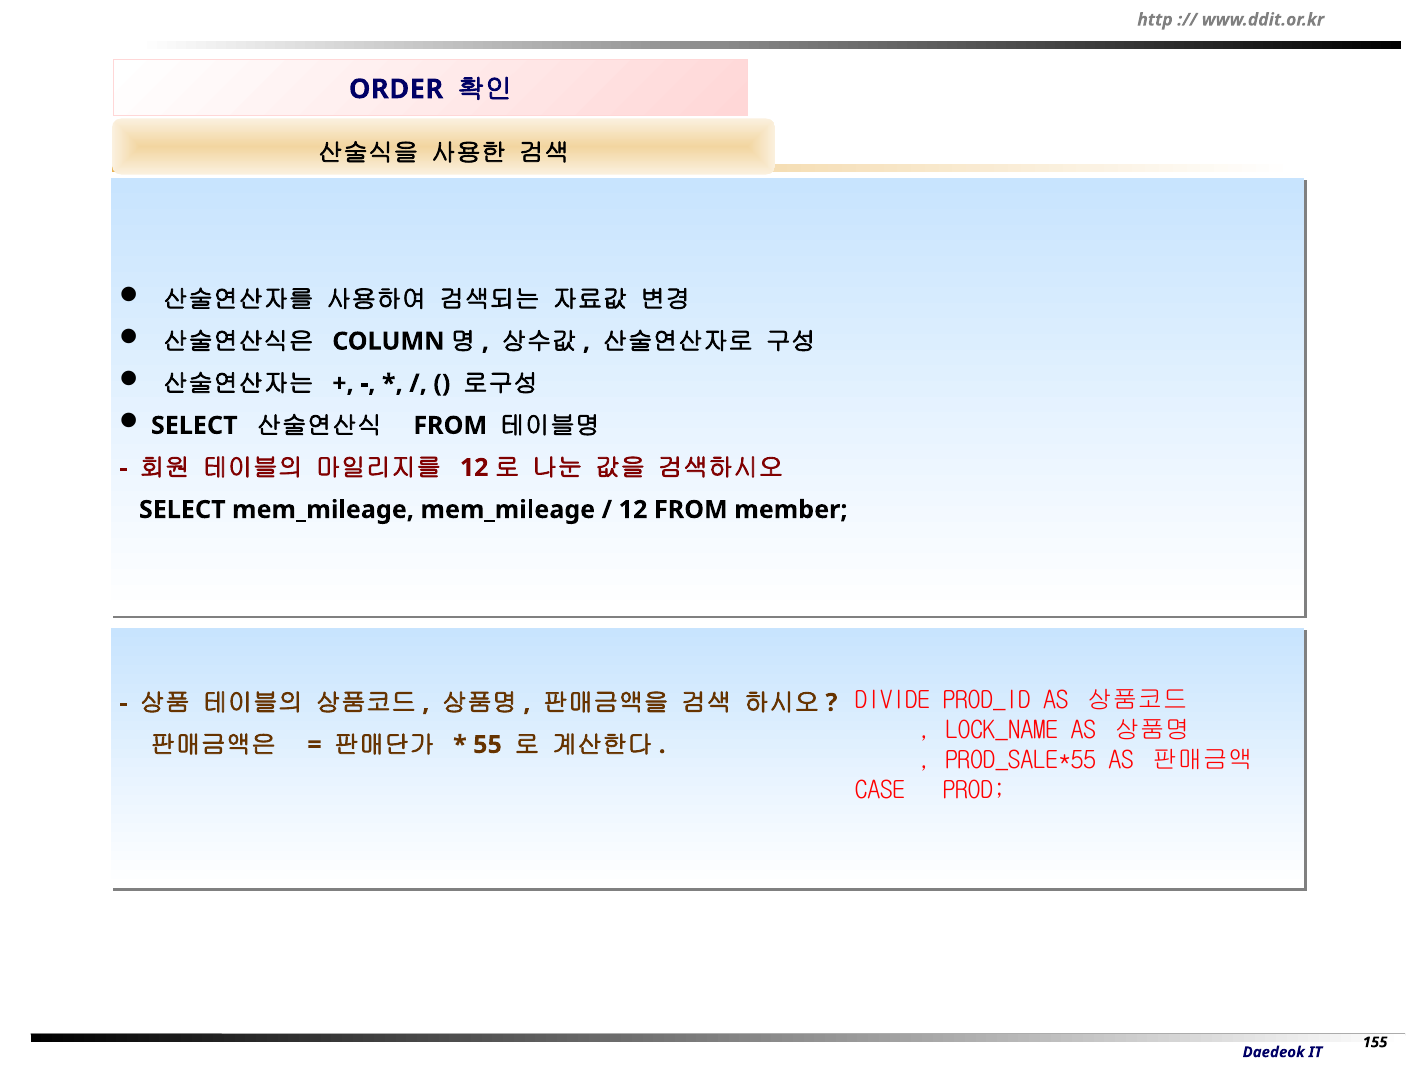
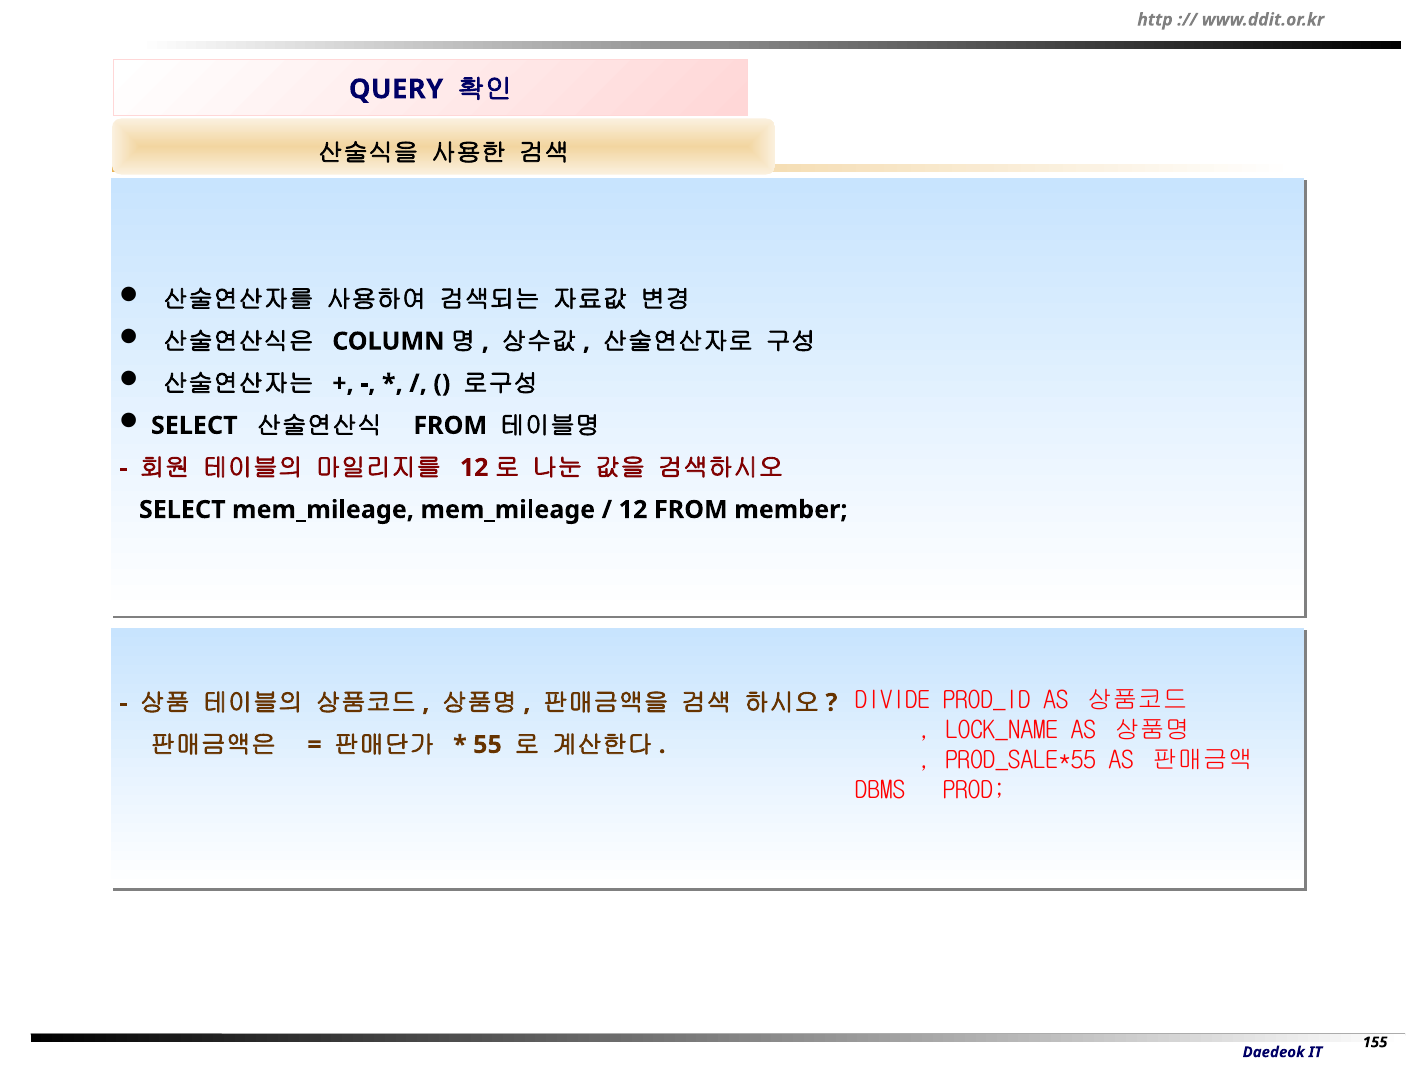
ORDER: ORDER -> QUERY
CASE: CASE -> DBMS
